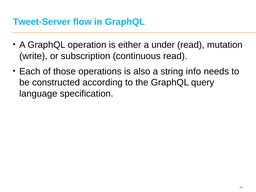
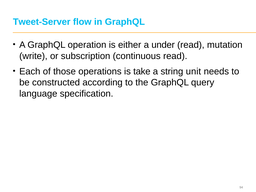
also: also -> take
info: info -> unit
